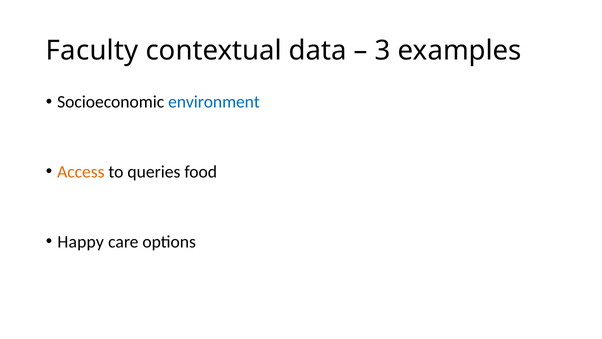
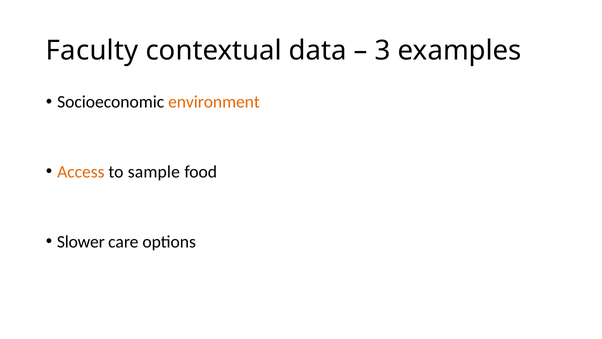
environment colour: blue -> orange
queries: queries -> sample
Happy: Happy -> Slower
